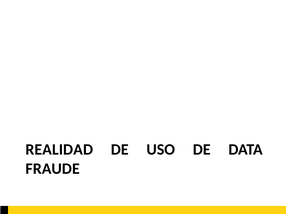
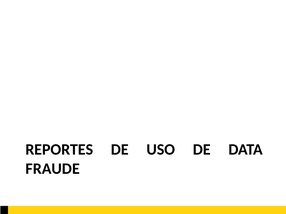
REALIDAD: REALIDAD -> REPORTES
